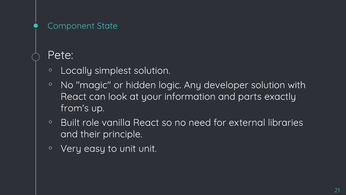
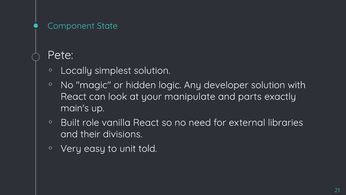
information: information -> manipulate
from's: from's -> main's
principle: principle -> divisions
unit unit: unit -> told
